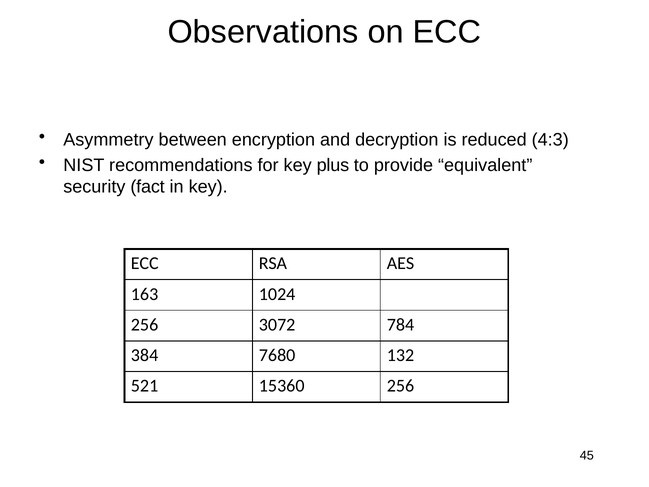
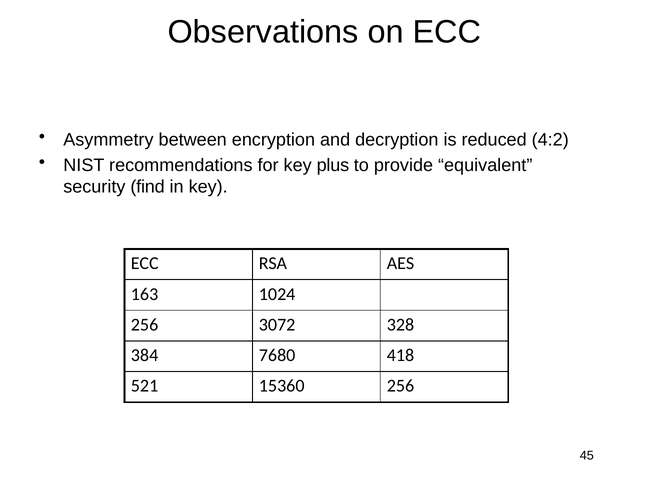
4:3: 4:3 -> 4:2
fact: fact -> find
784: 784 -> 328
132: 132 -> 418
